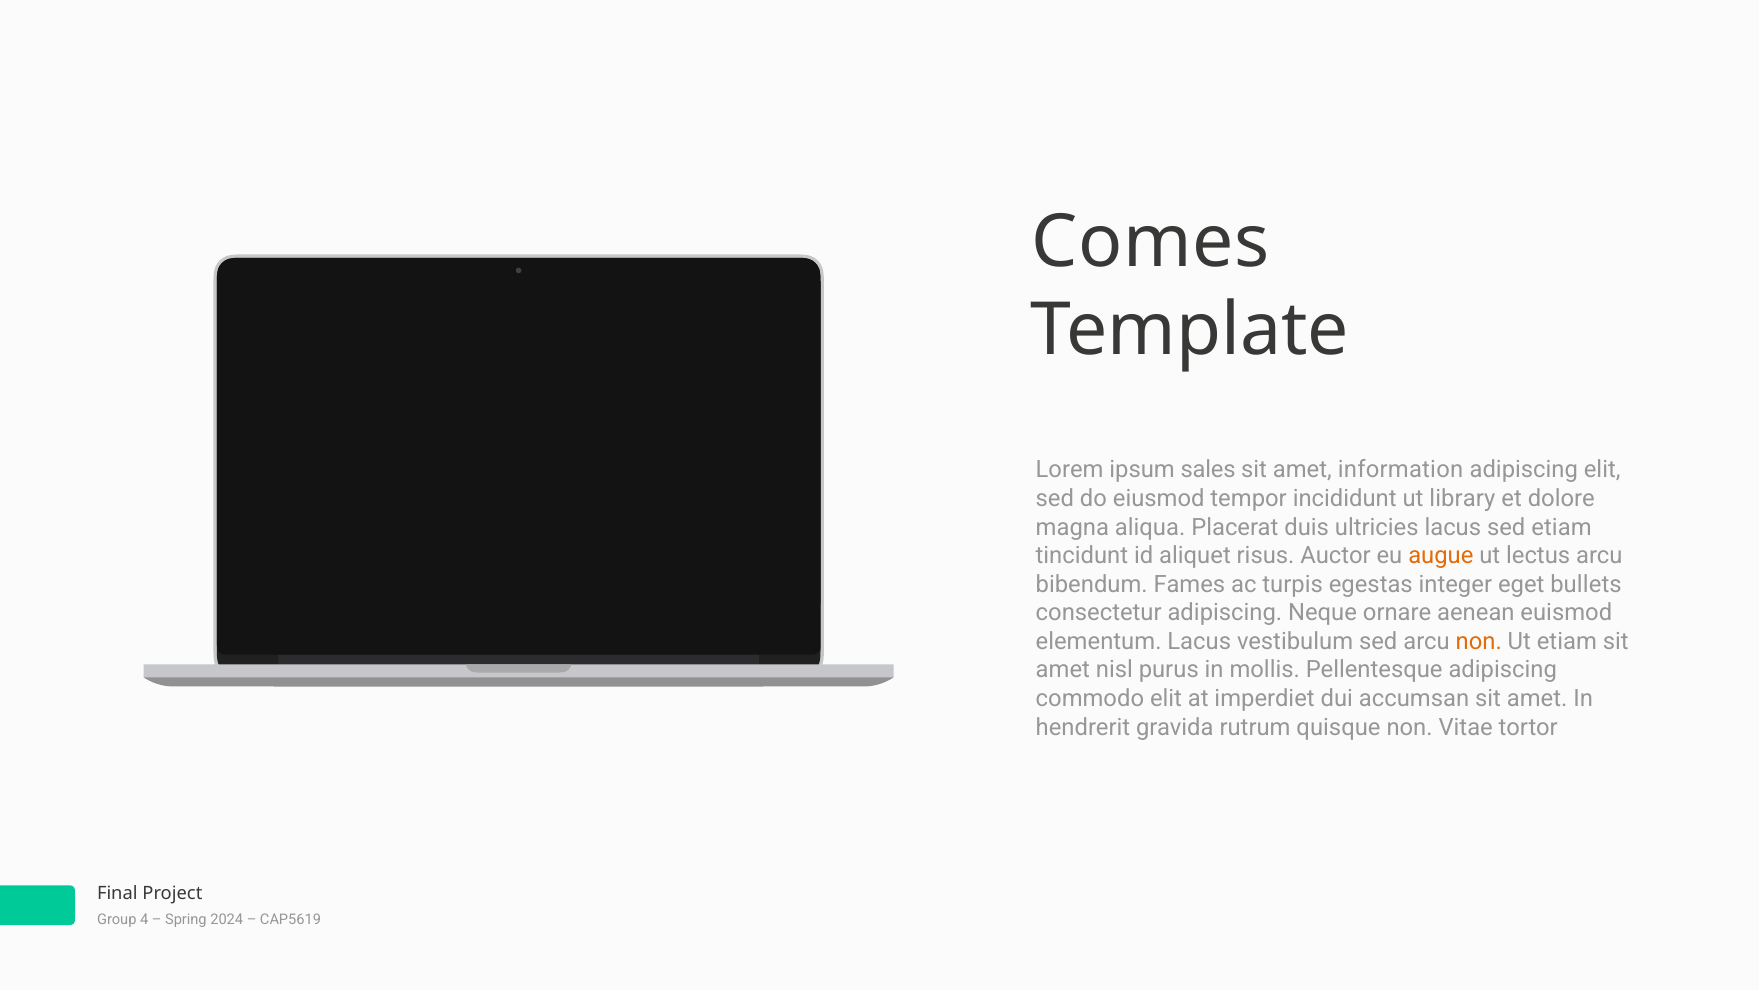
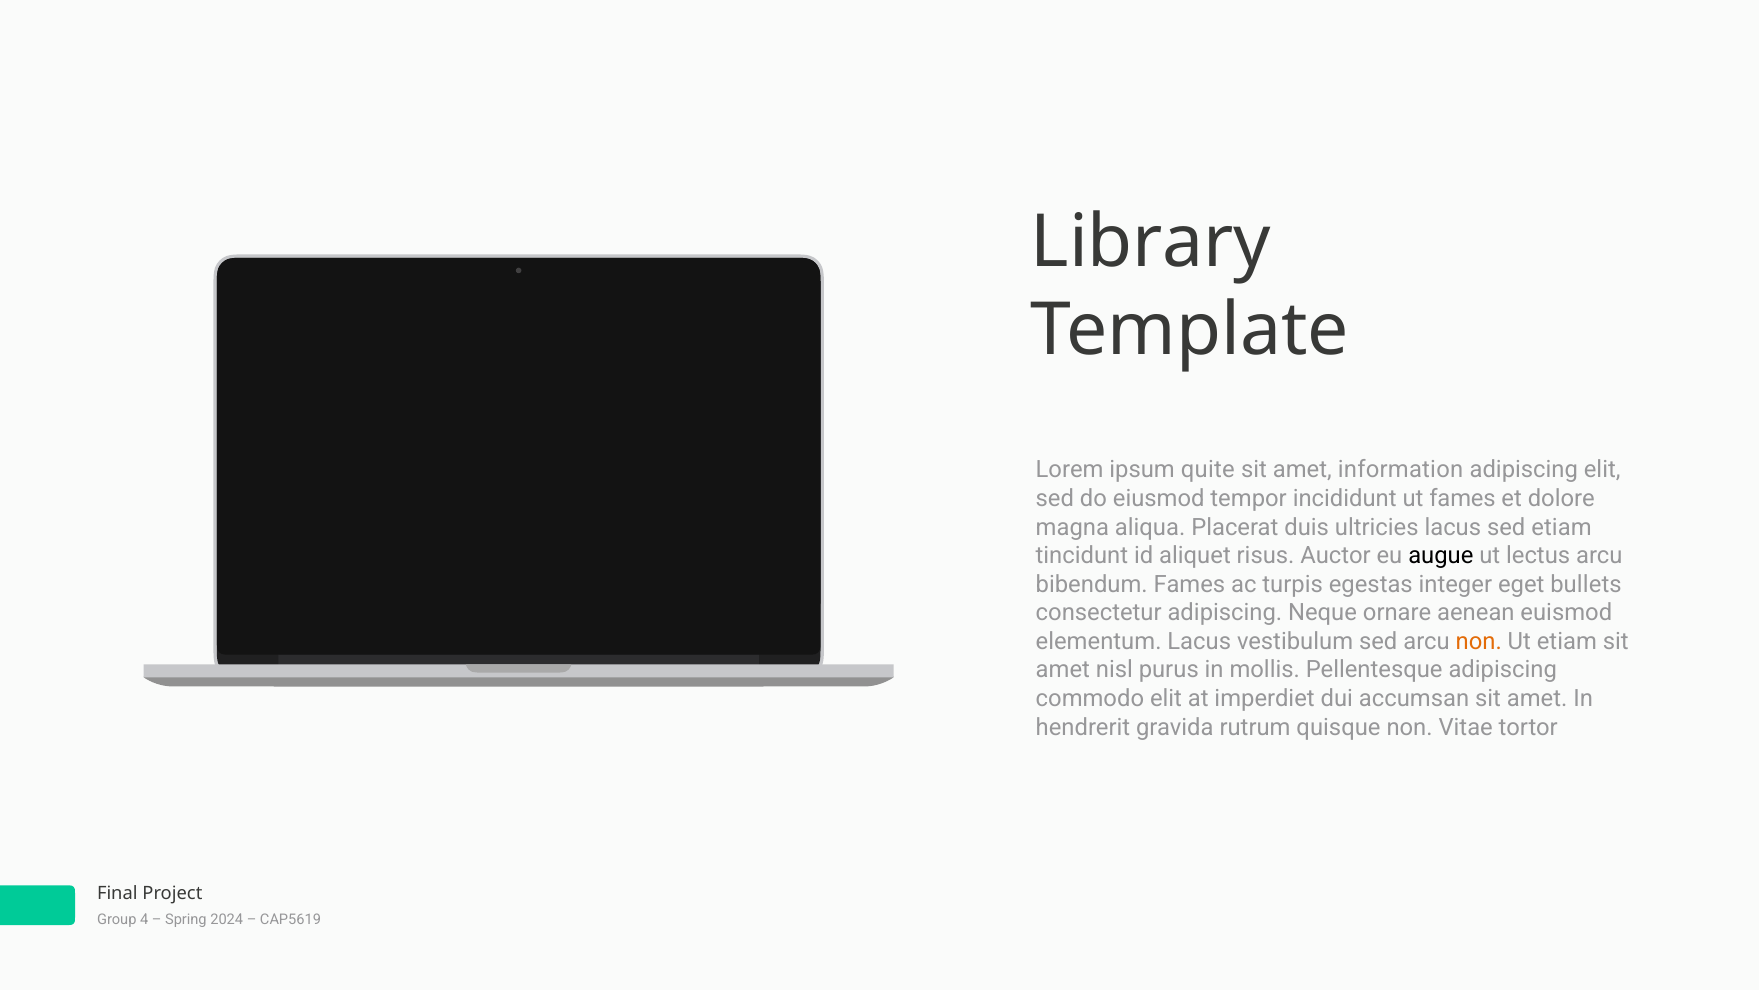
Comes: Comes -> Library
sales: sales -> quite
ut library: library -> fames
augue colour: orange -> black
